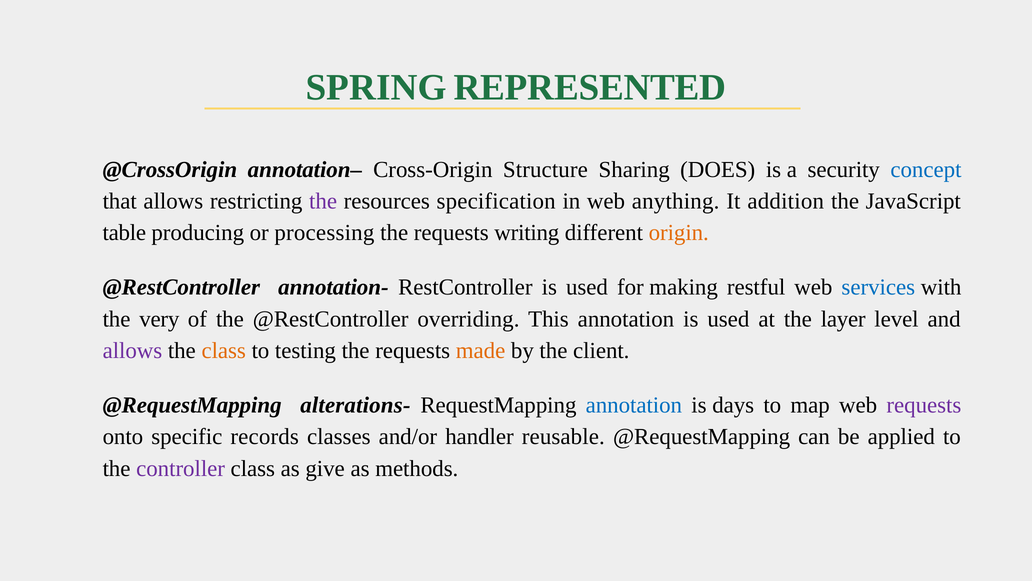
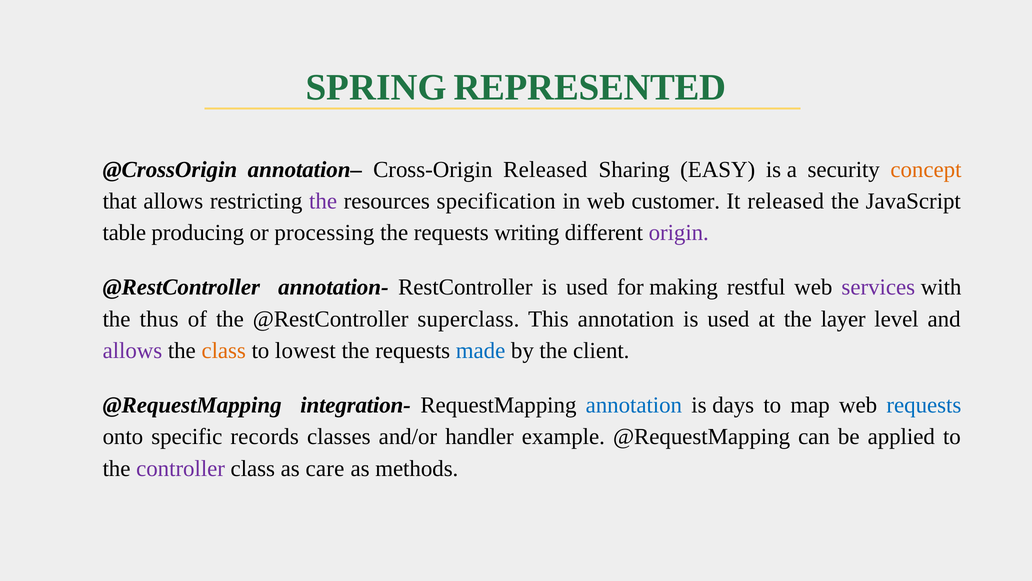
Cross-Origin Structure: Structure -> Released
DOES: DOES -> EASY
concept colour: blue -> orange
anything: anything -> customer
It addition: addition -> released
origin colour: orange -> purple
services colour: blue -> purple
very: very -> thus
overriding: overriding -> superclass
testing: testing -> lowest
made colour: orange -> blue
alterations-: alterations- -> integration-
requests at (924, 405) colour: purple -> blue
reusable: reusable -> example
give: give -> care
